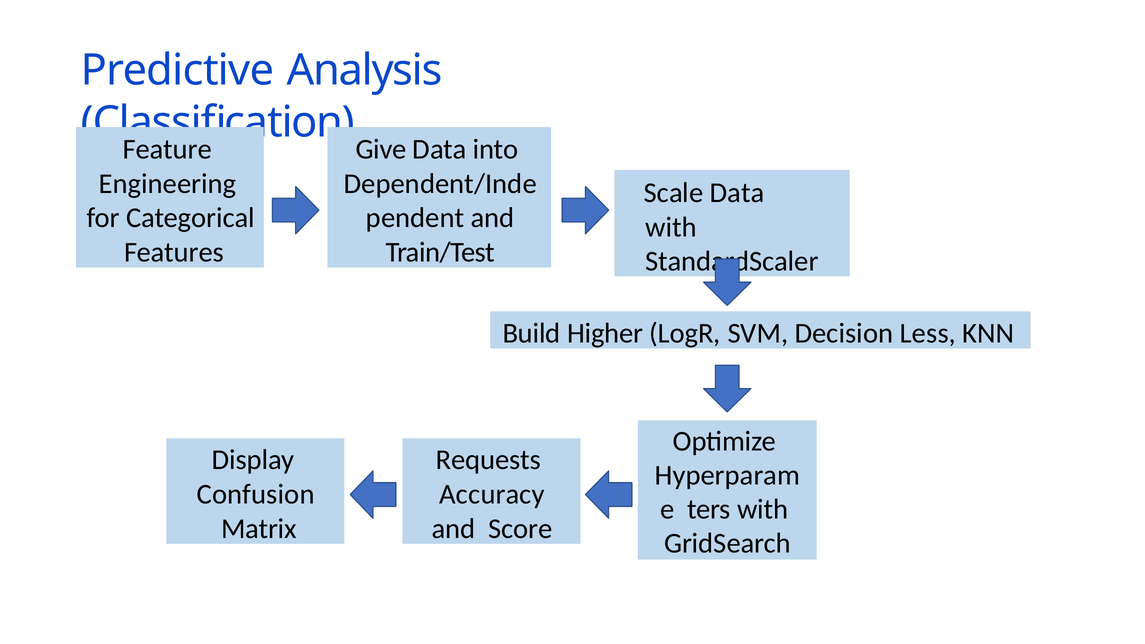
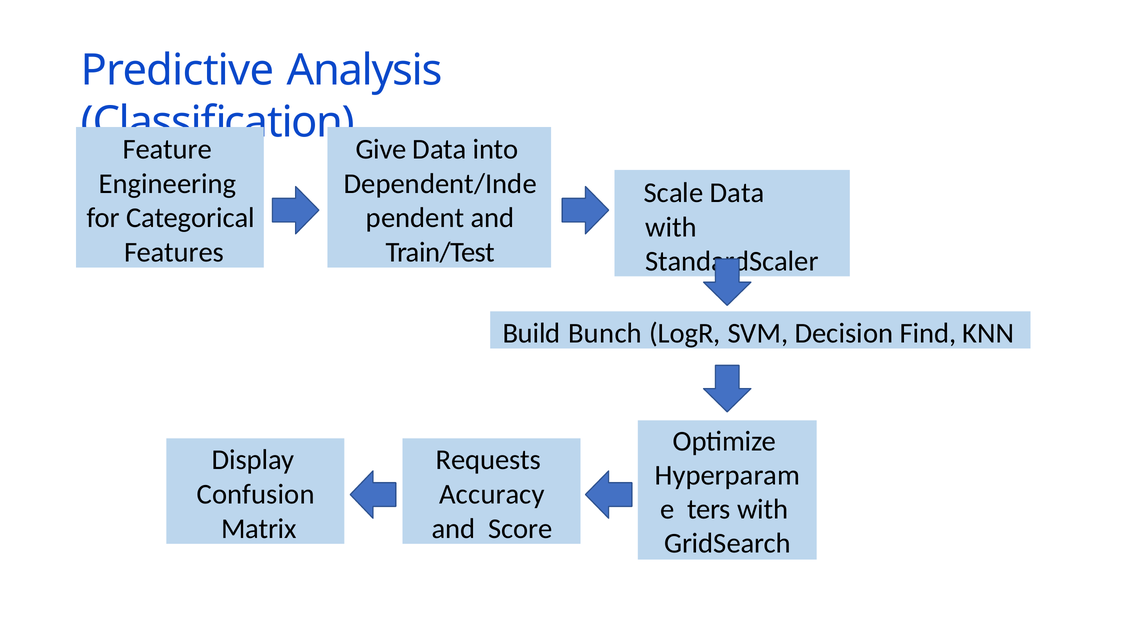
Higher: Higher -> Bunch
Less: Less -> Find
